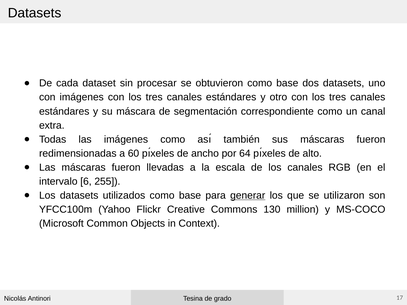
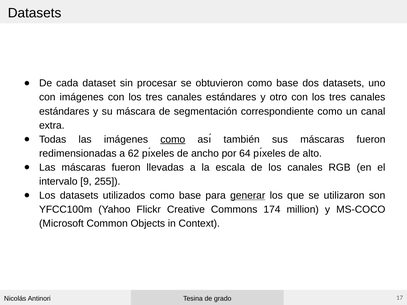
como at (173, 139) underline: none -> present
60: 60 -> 62
6: 6 -> 9
130: 130 -> 174
